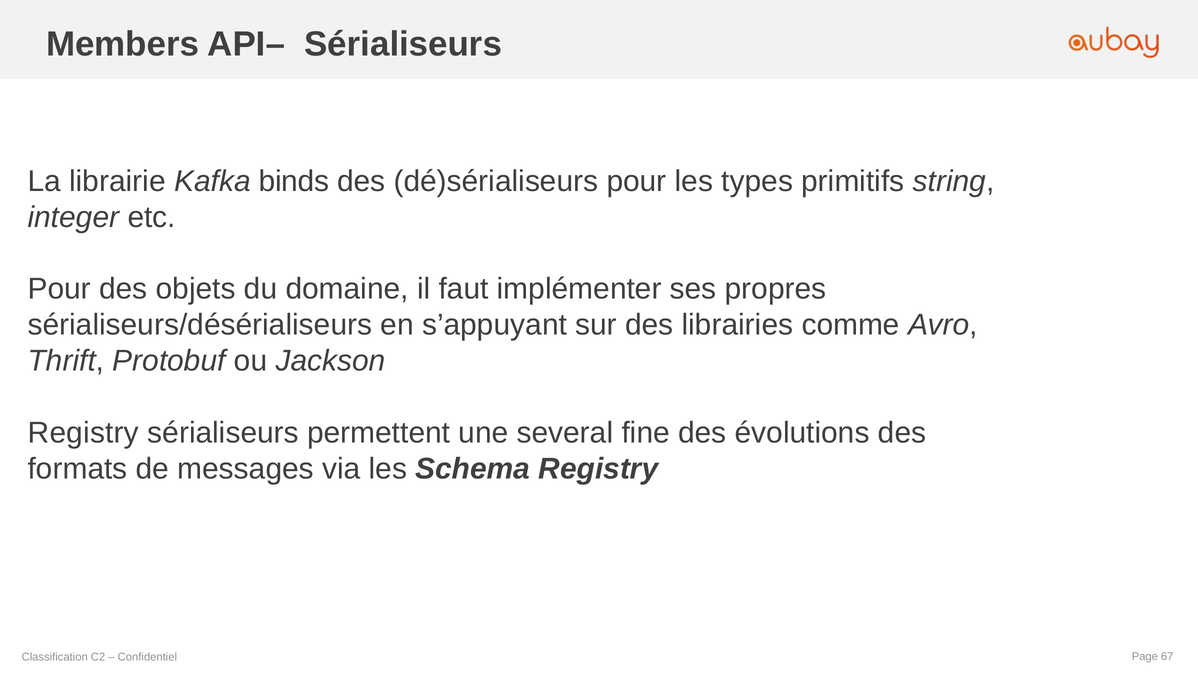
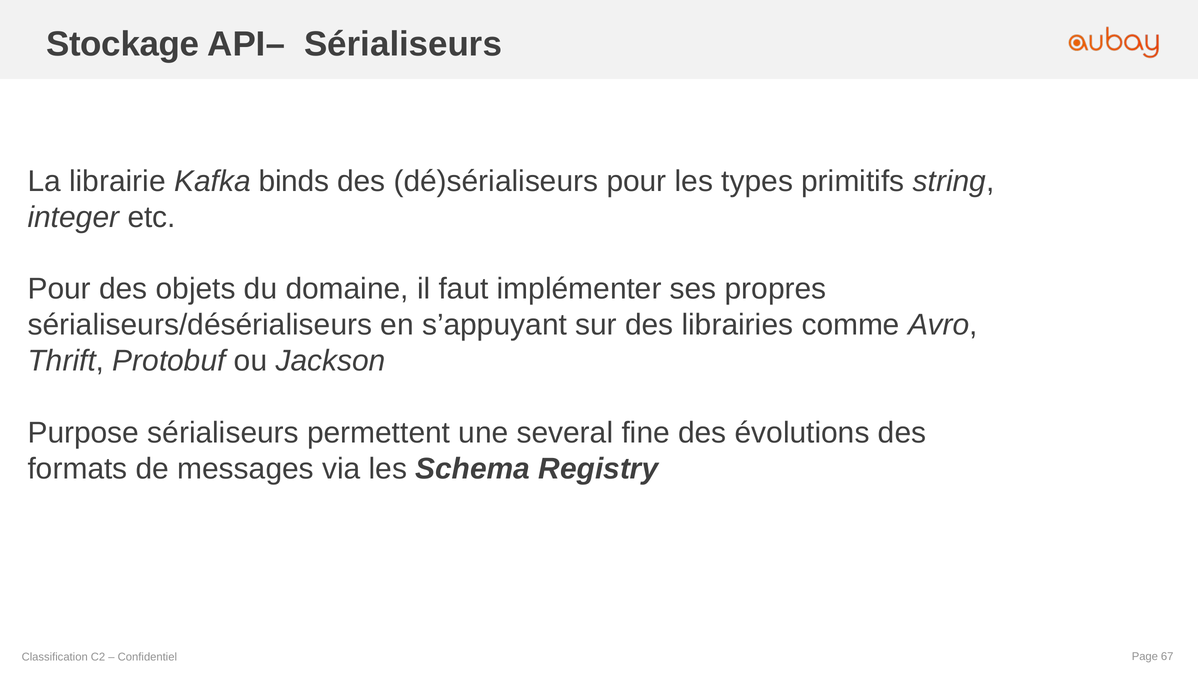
Members: Members -> Stockage
Registry at (83, 433): Registry -> Purpose
